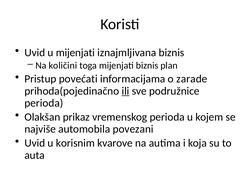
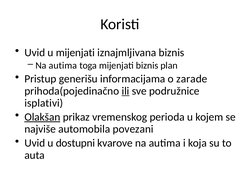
količini at (63, 66): količini -> autima
povećati: povećati -> generišu
perioda at (44, 103): perioda -> isplativi
Olakšan underline: none -> present
korisnim: korisnim -> dostupni
